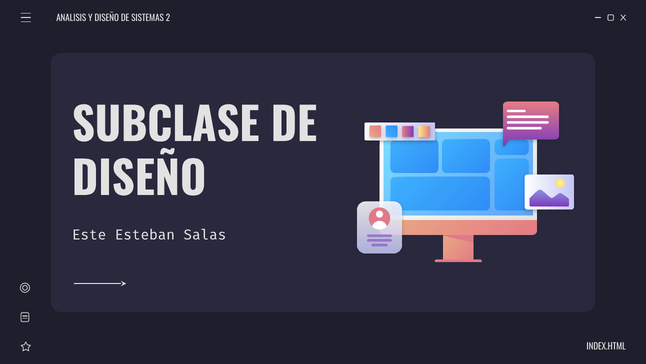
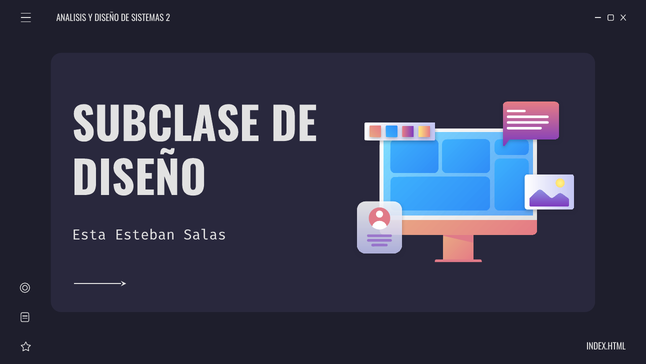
Este: Este -> Esta
